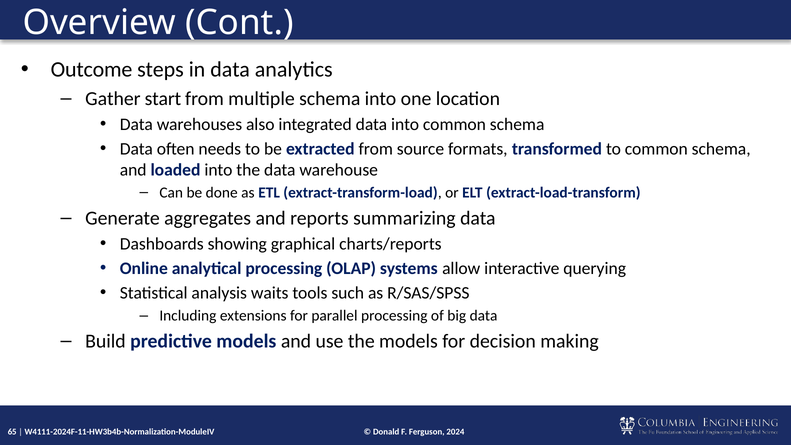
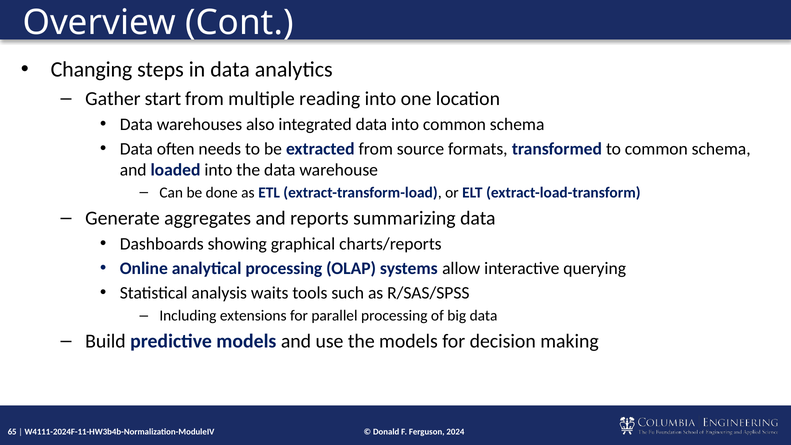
Outcome: Outcome -> Changing
multiple schema: schema -> reading
